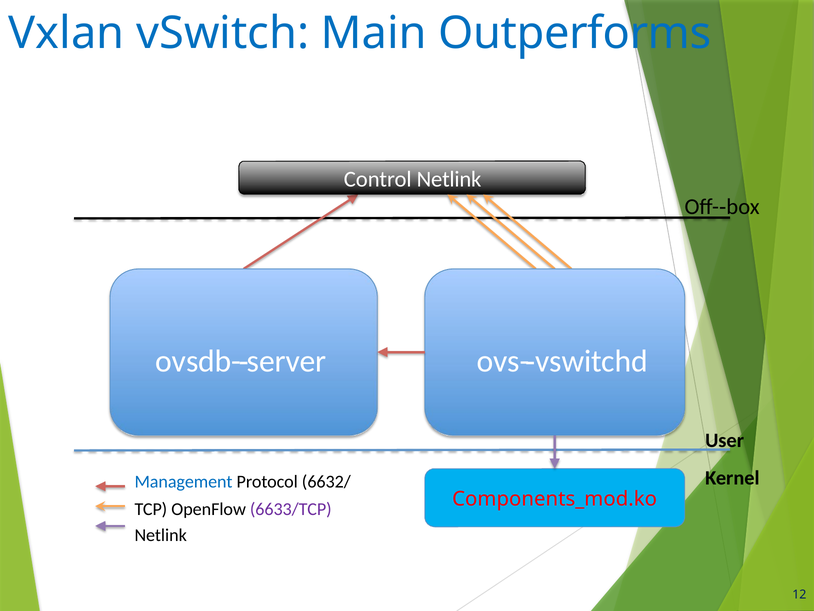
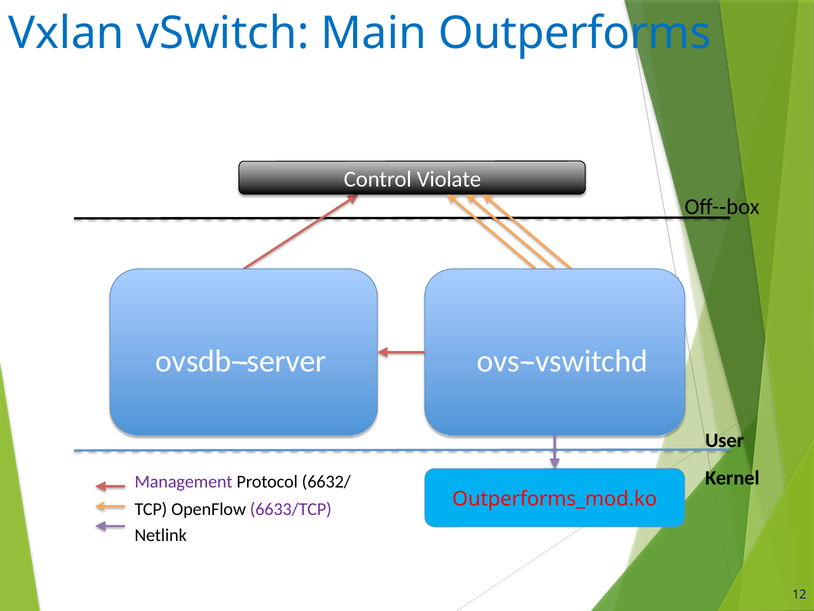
Control Netlink: Netlink -> Violate
Management colour: blue -> purple
Components_mod.ko: Components_mod.ko -> Outperforms_mod.ko
